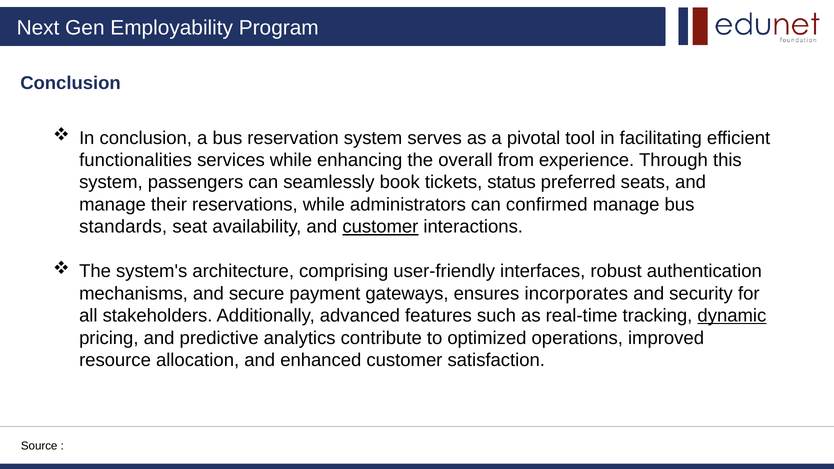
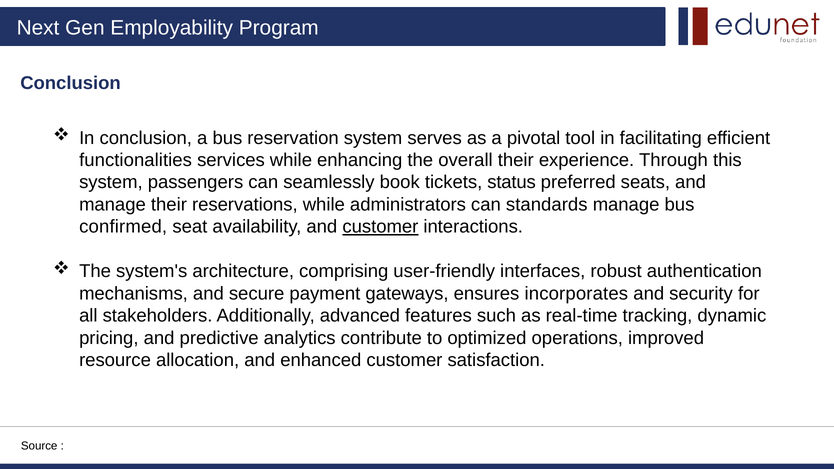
overall from: from -> their
confirmed: confirmed -> standards
standards: standards -> confirmed
dynamic underline: present -> none
